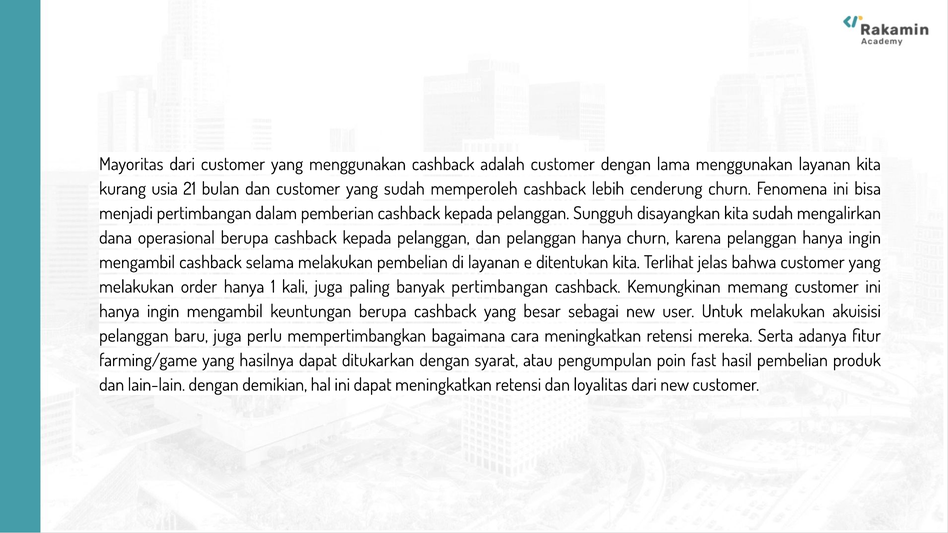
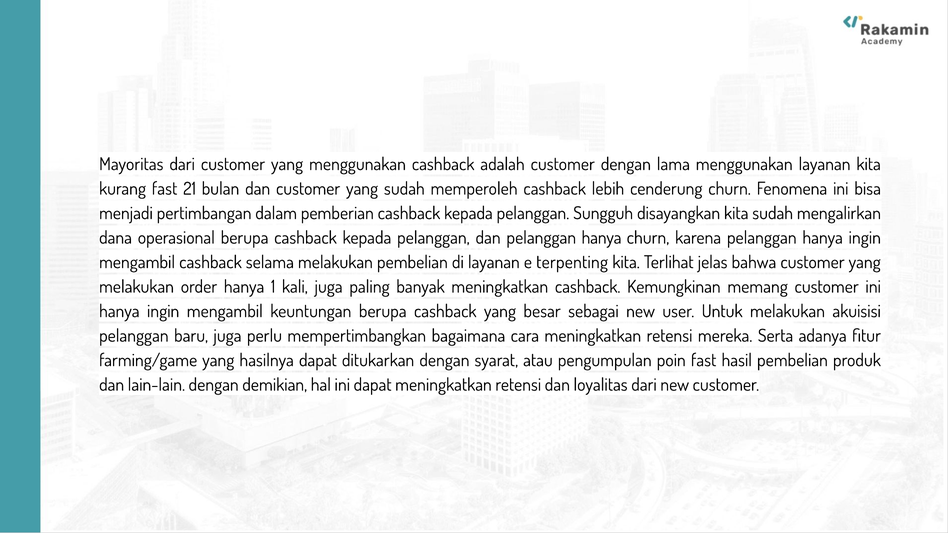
kurang usia: usia -> fast
ditentukan: ditentukan -> terpenting
banyak pertimbangan: pertimbangan -> meningkatkan
